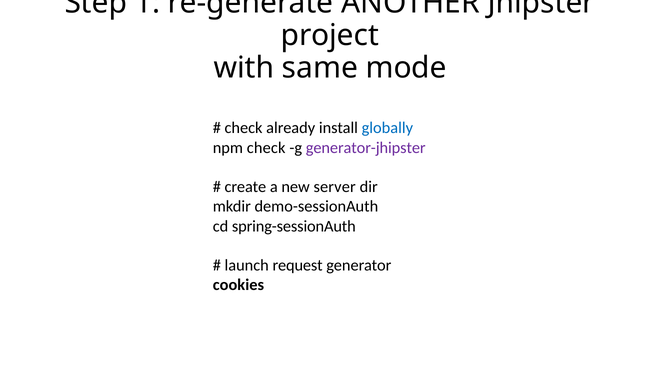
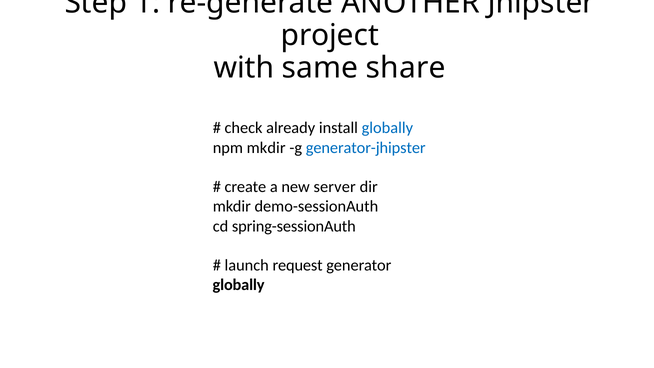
mode: mode -> share
npm check: check -> mkdir
generator-jhipster colour: purple -> blue
cookies at (238, 285): cookies -> globally
